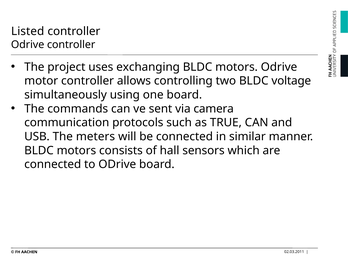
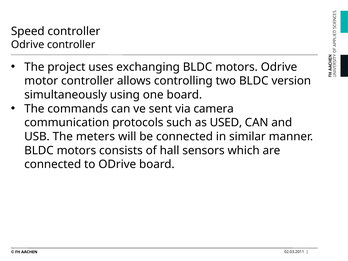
Listed: Listed -> Speed
voltage: voltage -> version
TRUE: TRUE -> USED
